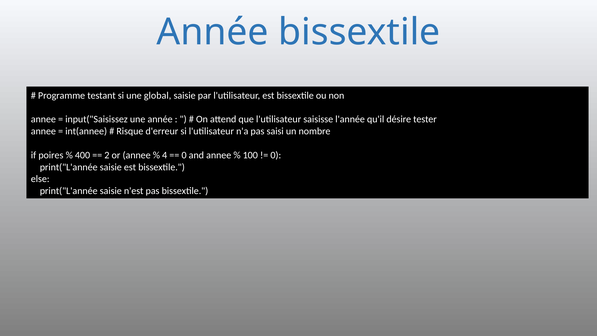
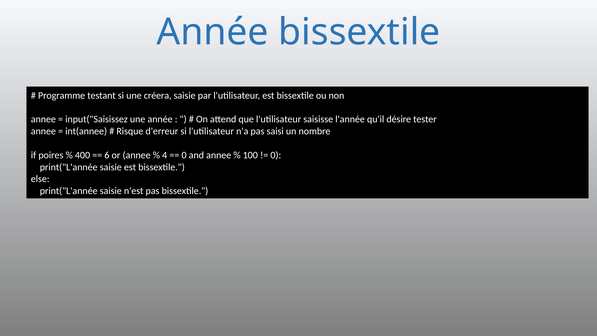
global: global -> créera
2: 2 -> 6
